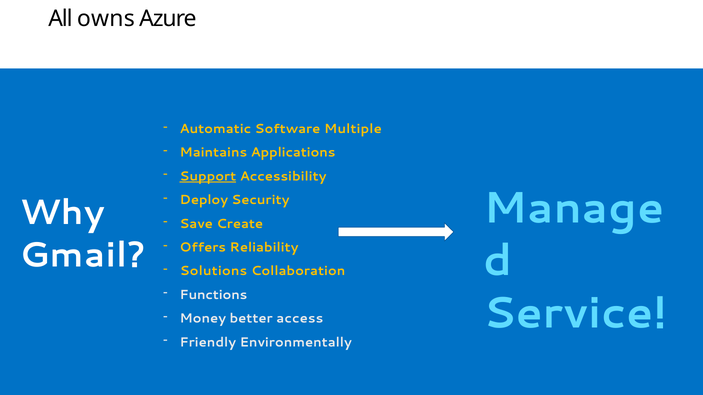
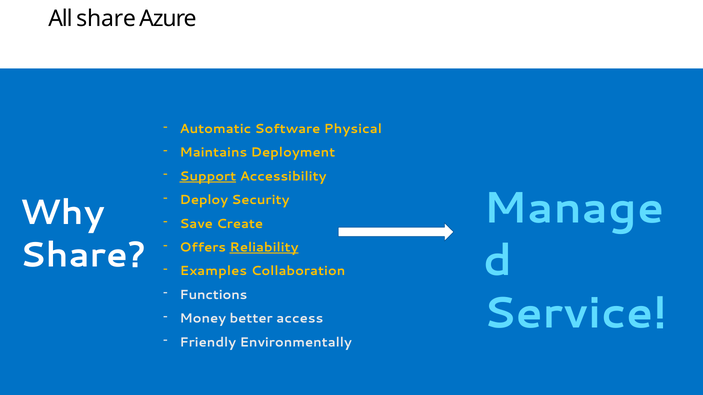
All owns: owns -> share
Multiple: Multiple -> Physical
Applications: Applications -> Deployment
Reliability underline: none -> present
Gmail at (83, 255): Gmail -> Share
Solutions: Solutions -> Examples
